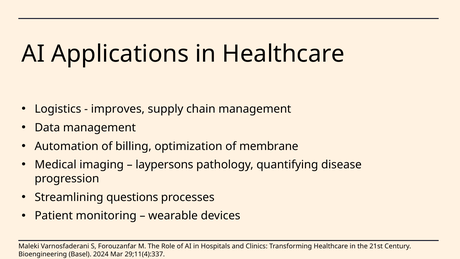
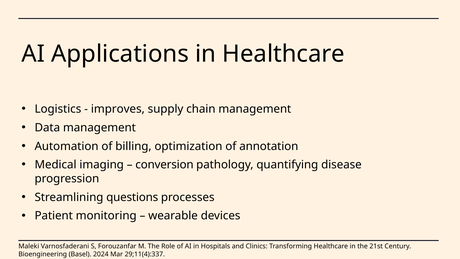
membrane: membrane -> annotation
laypersons: laypersons -> conversion
